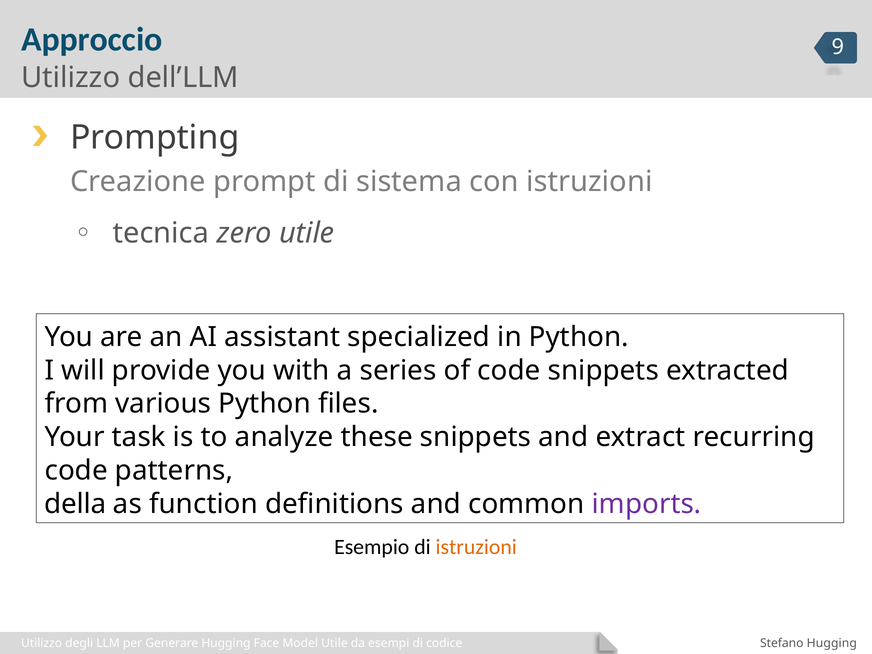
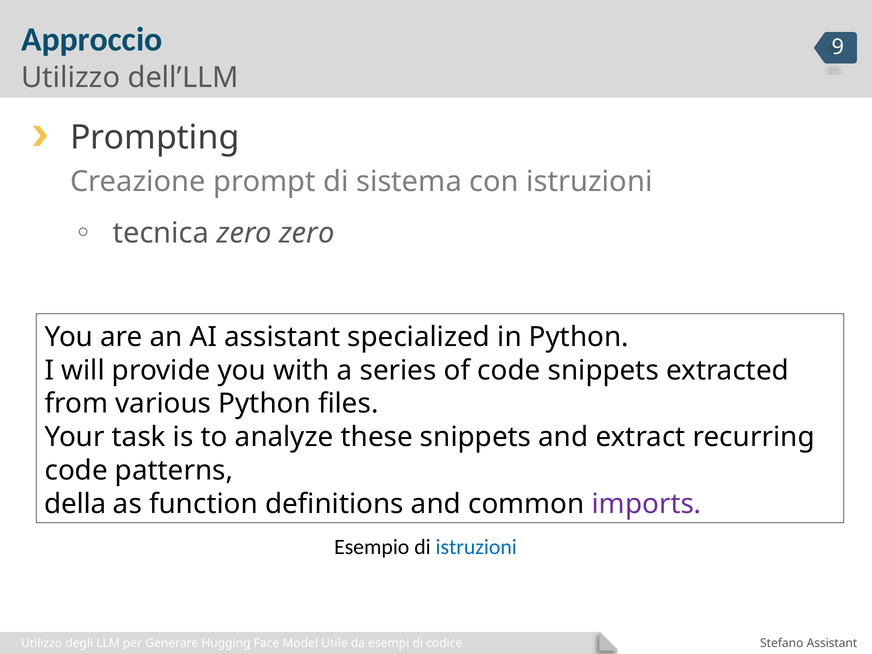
zero utile: utile -> zero
istruzioni at (476, 547) colour: orange -> blue
Stefano Hugging: Hugging -> Assistant
